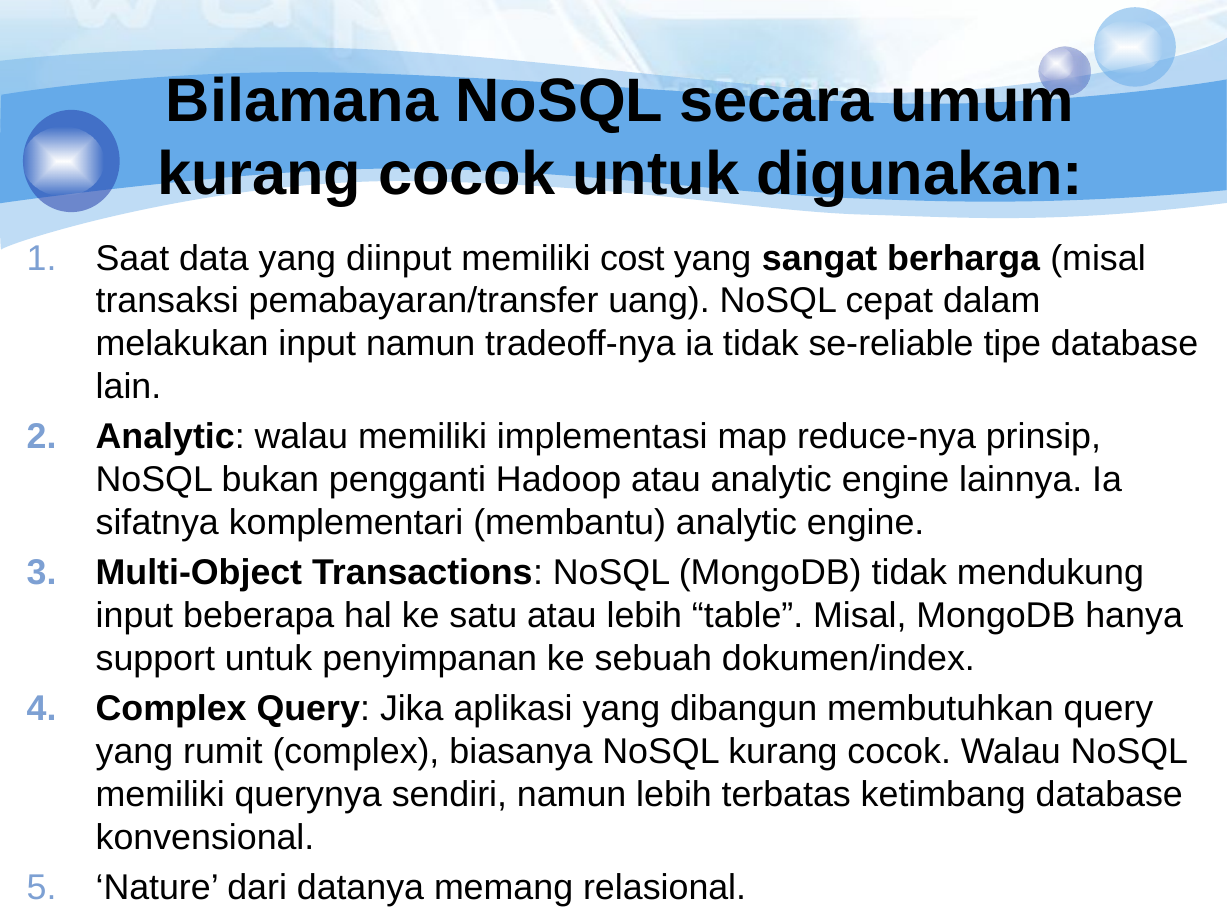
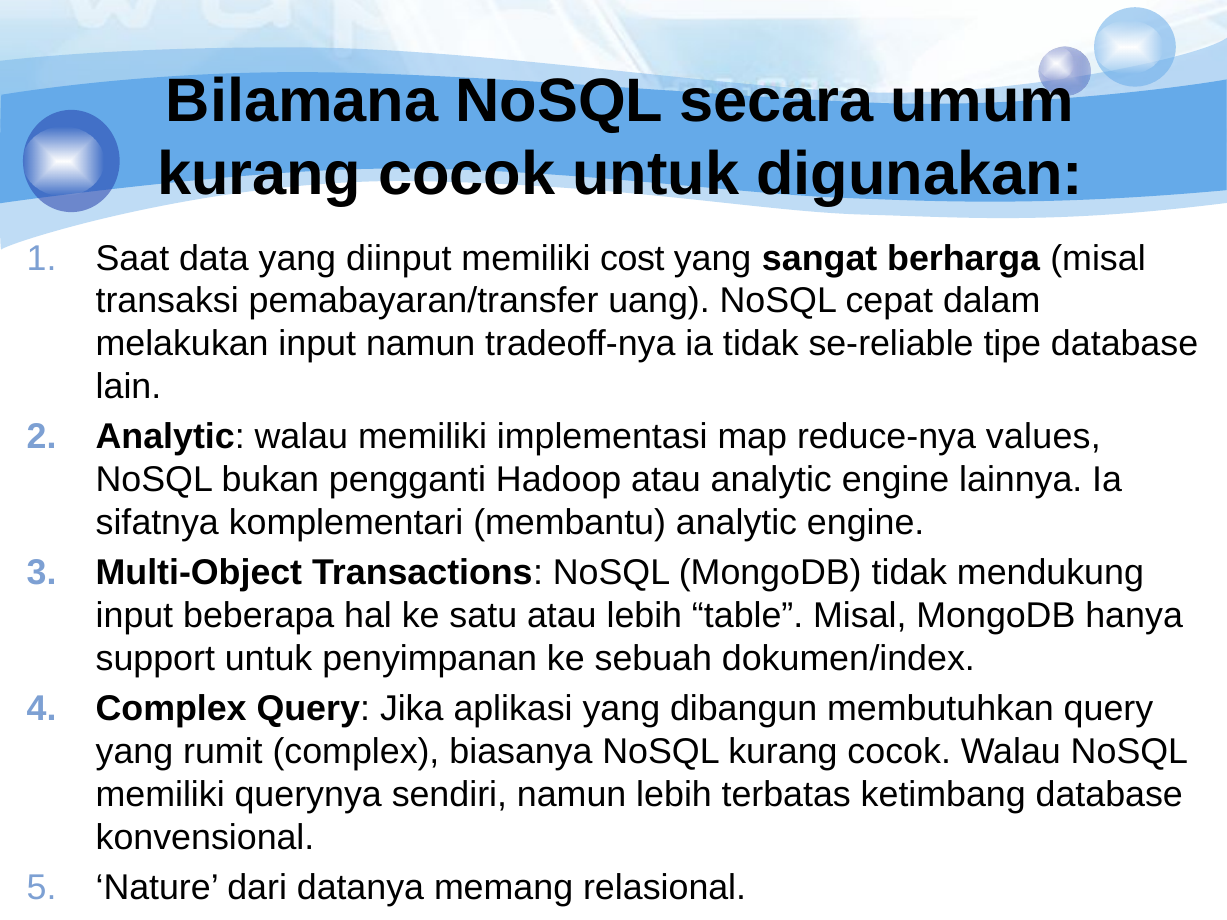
prinsip: prinsip -> values
